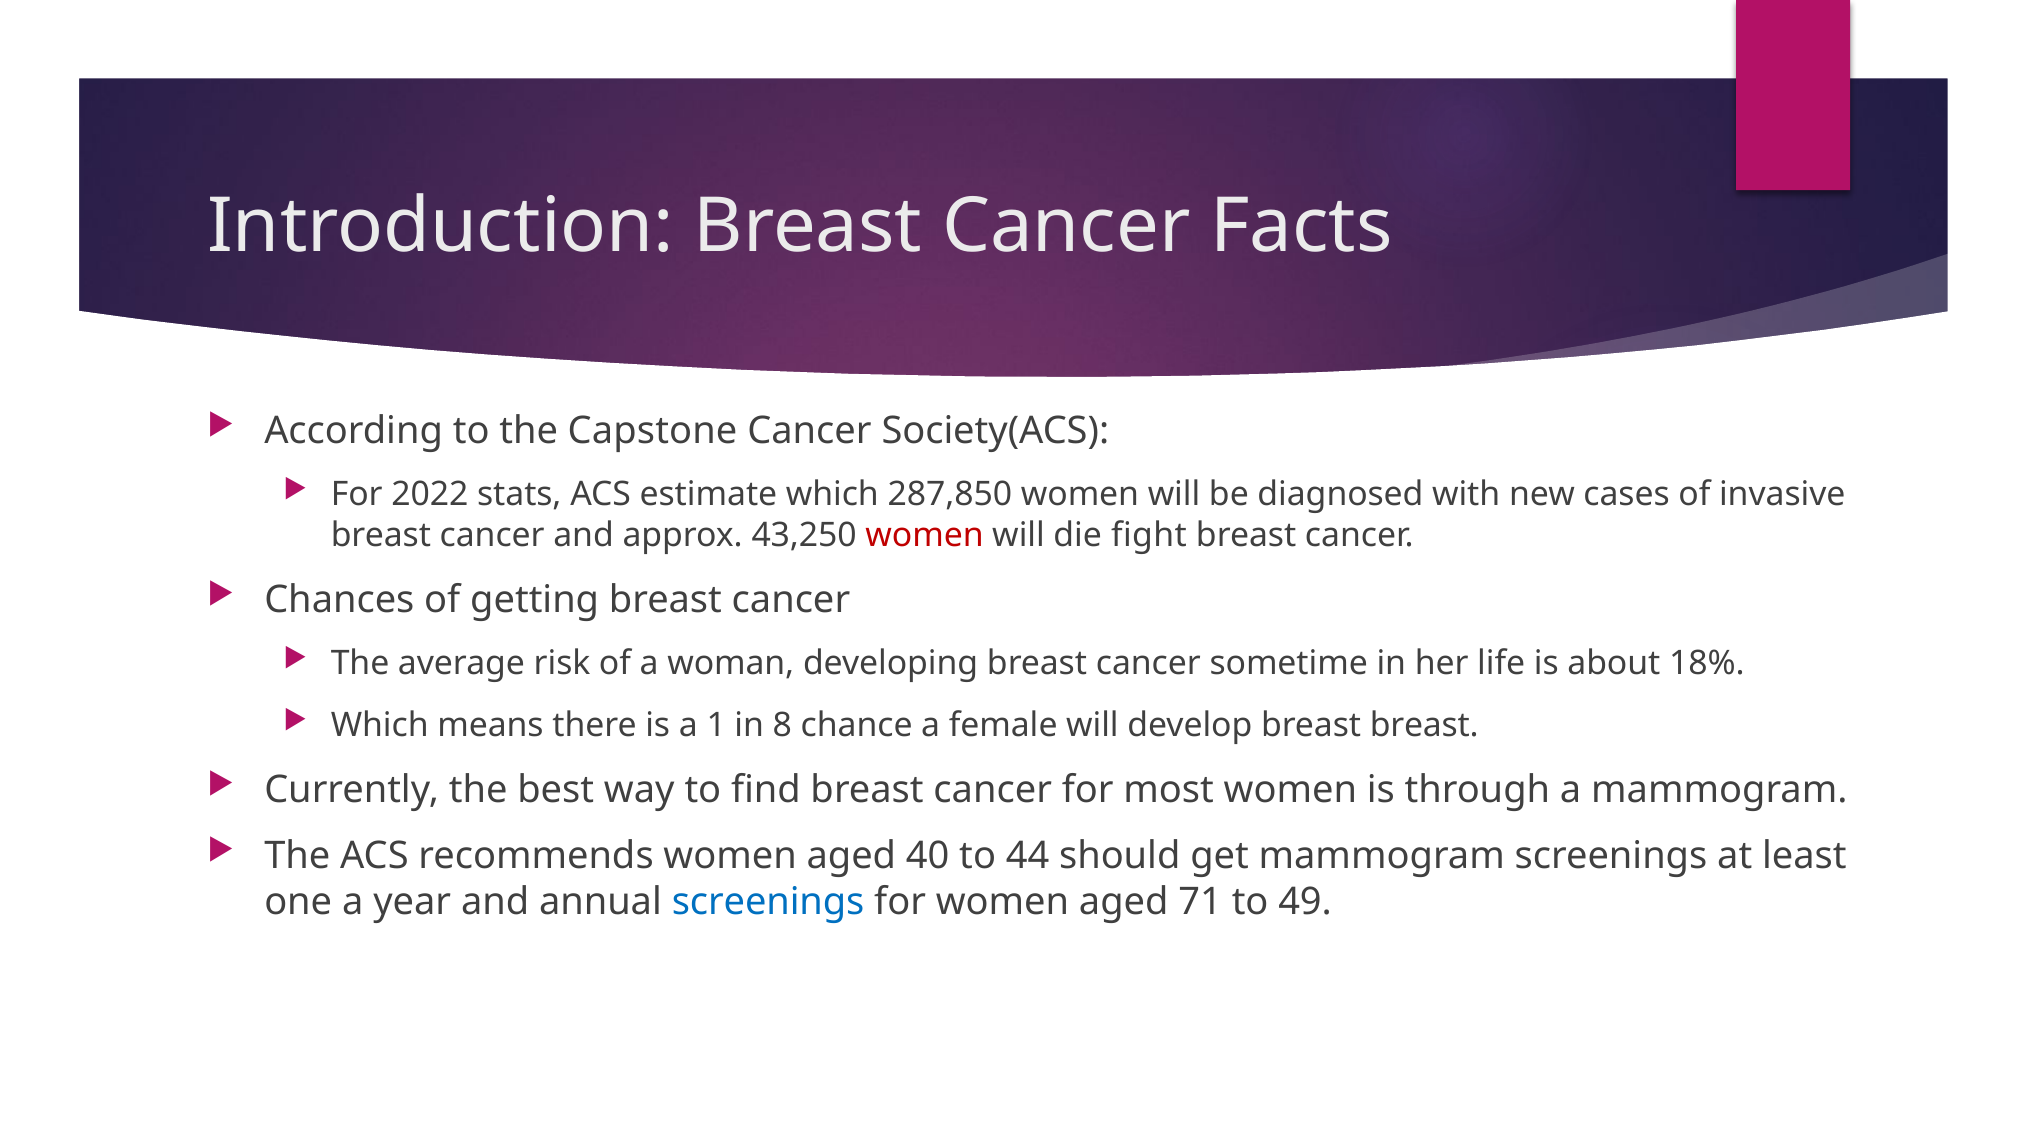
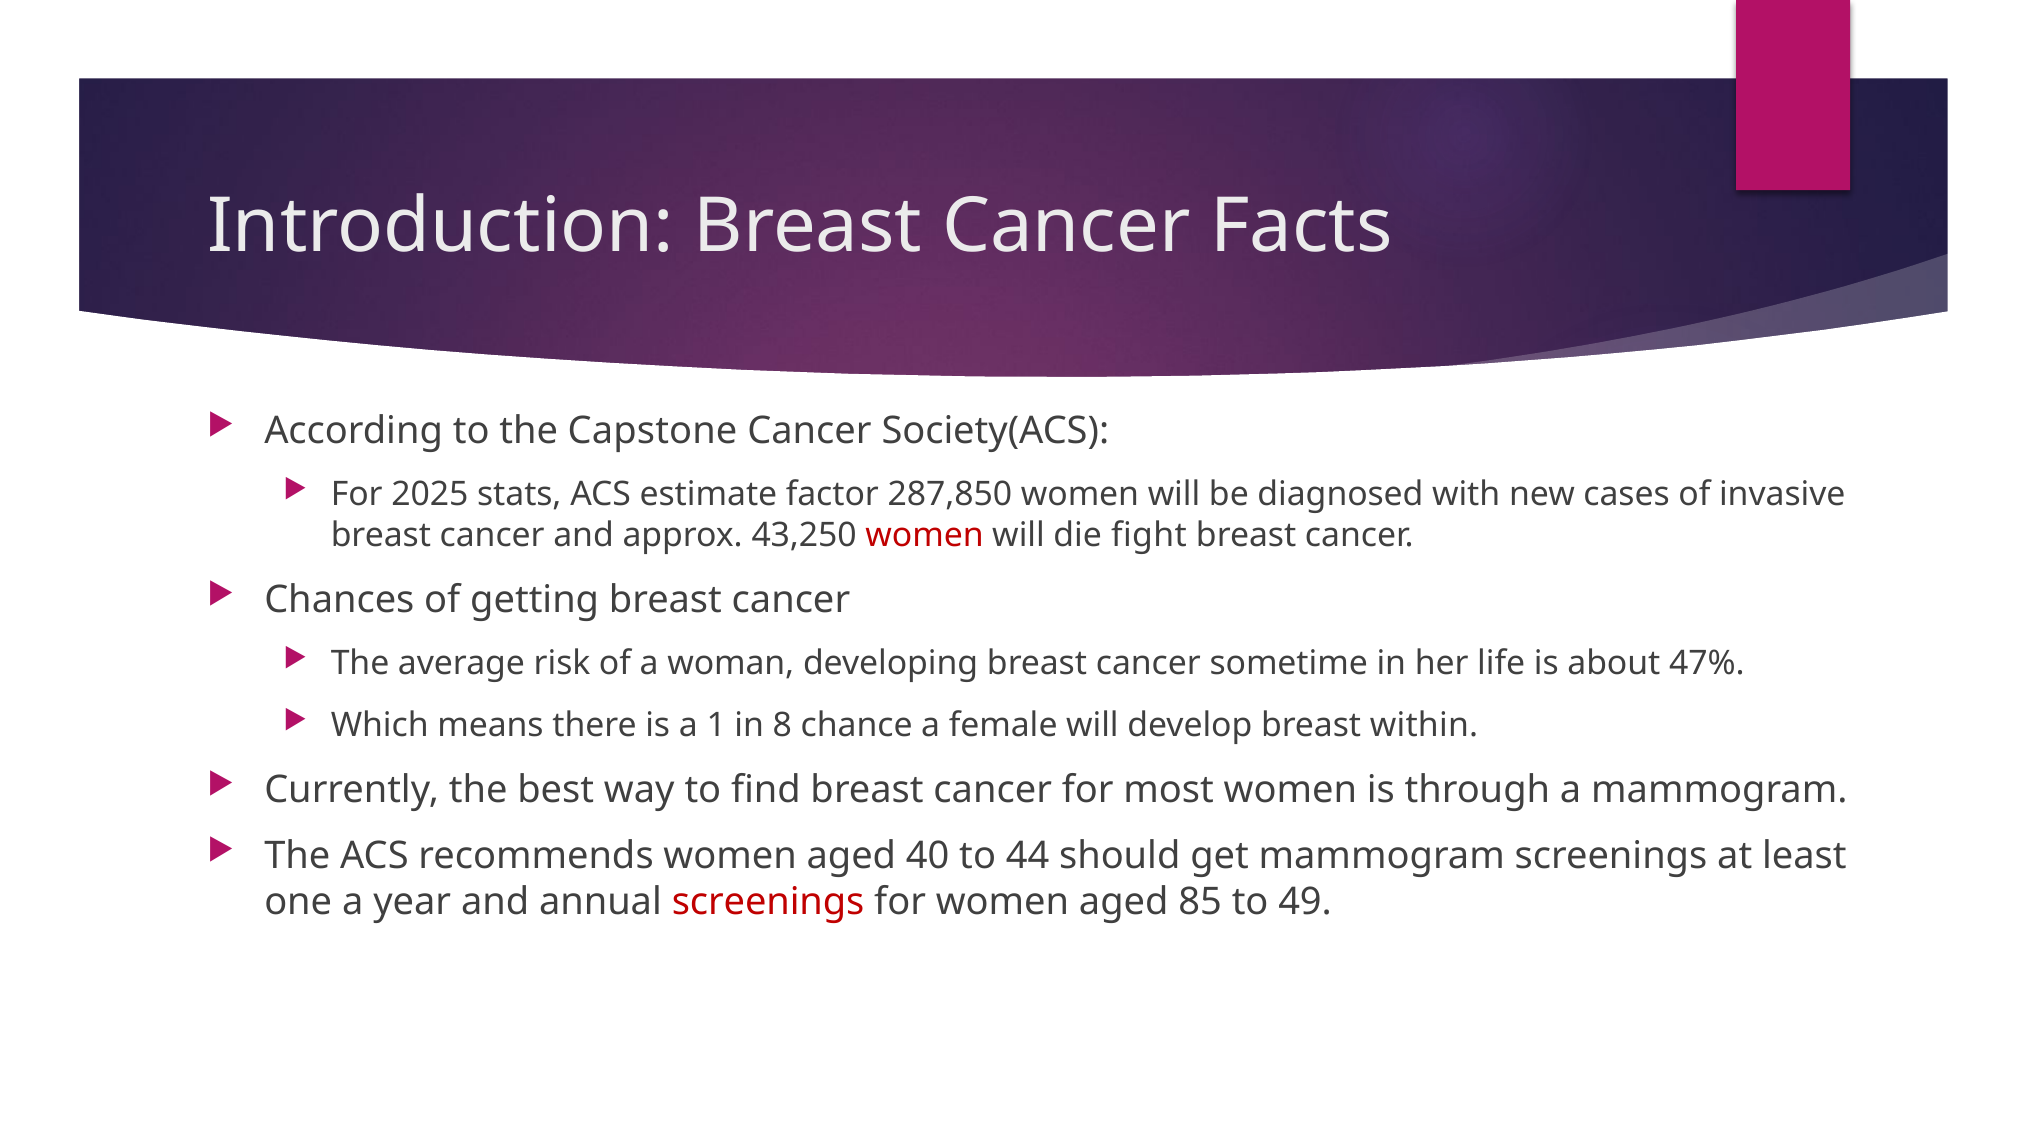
2022: 2022 -> 2025
estimate which: which -> factor
18%: 18% -> 47%
breast breast: breast -> within
screenings at (768, 902) colour: blue -> red
71: 71 -> 85
